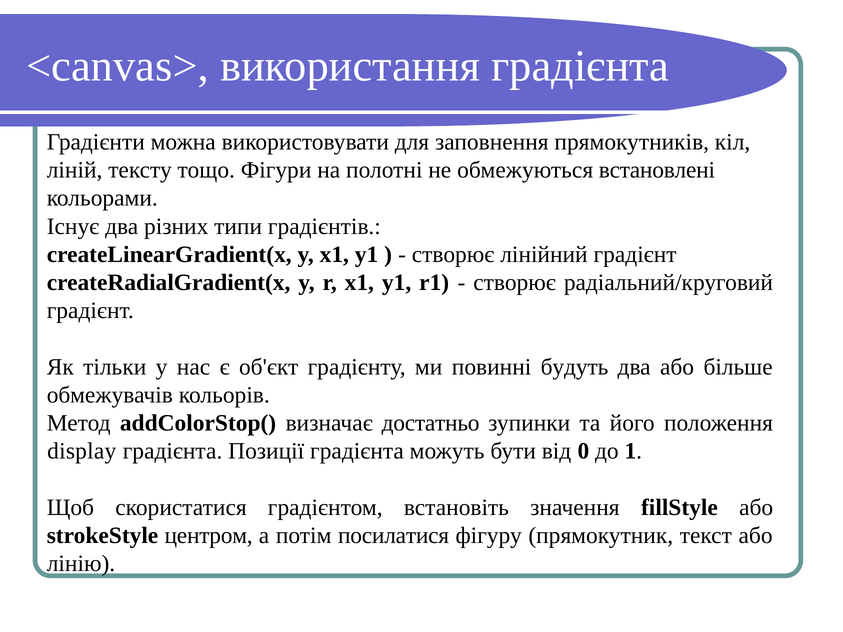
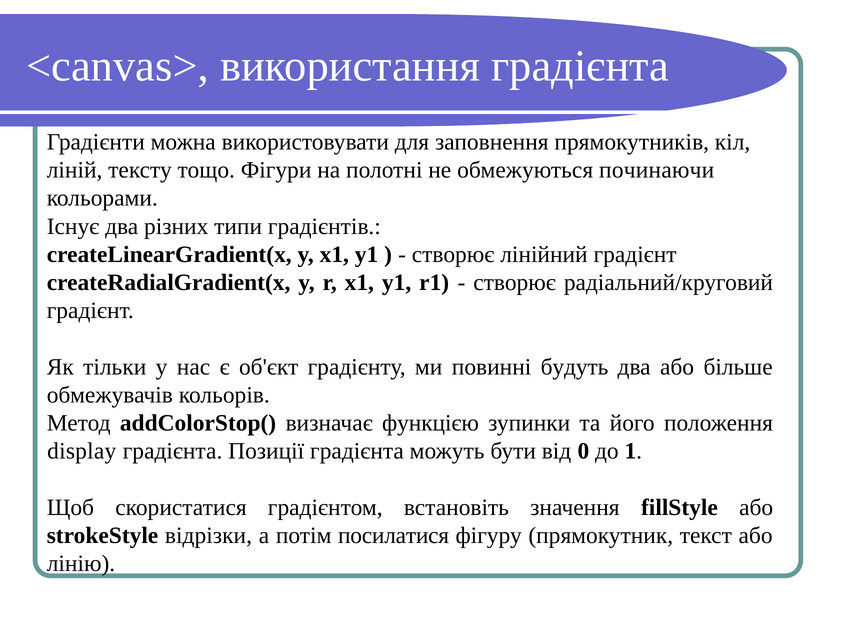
встановлені: встановлені -> починаючи
достатньо: достатньо -> функцією
центром: центром -> відрізки
